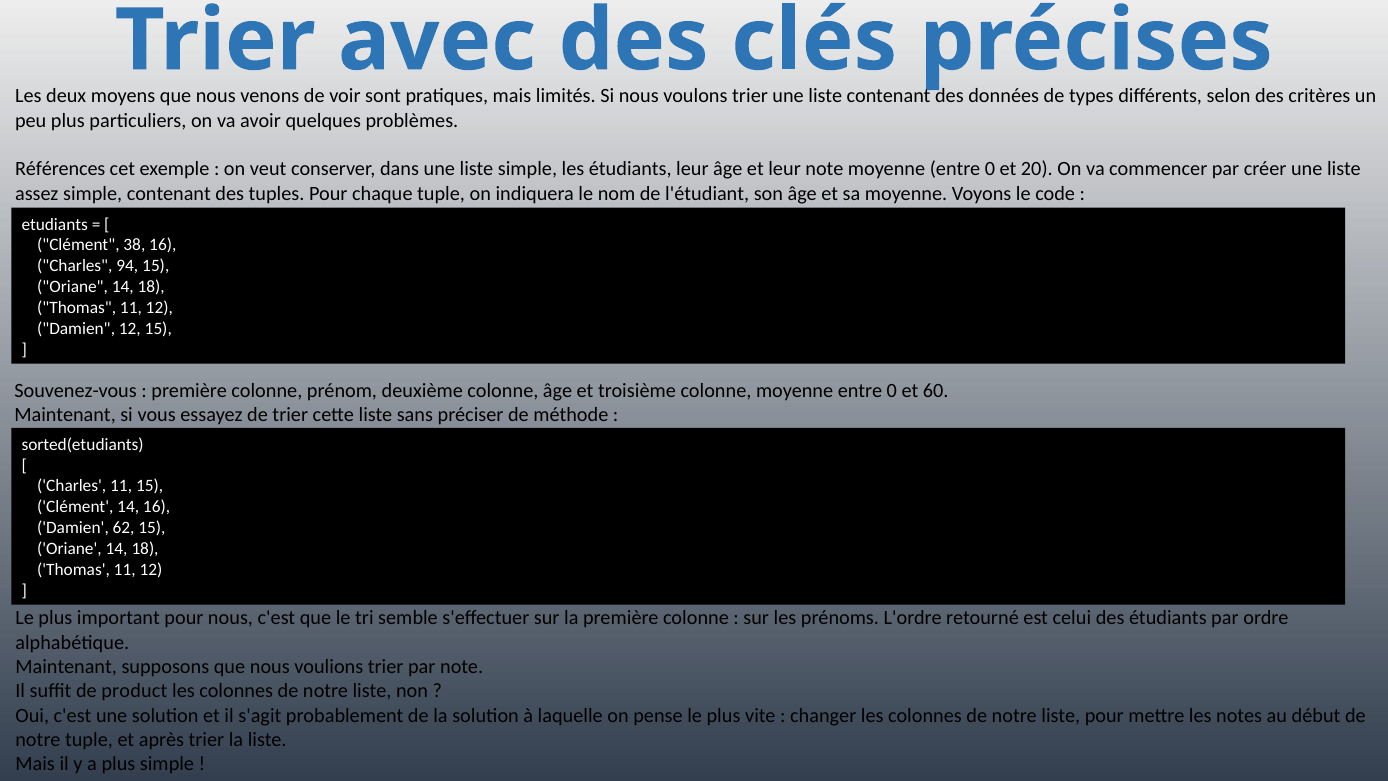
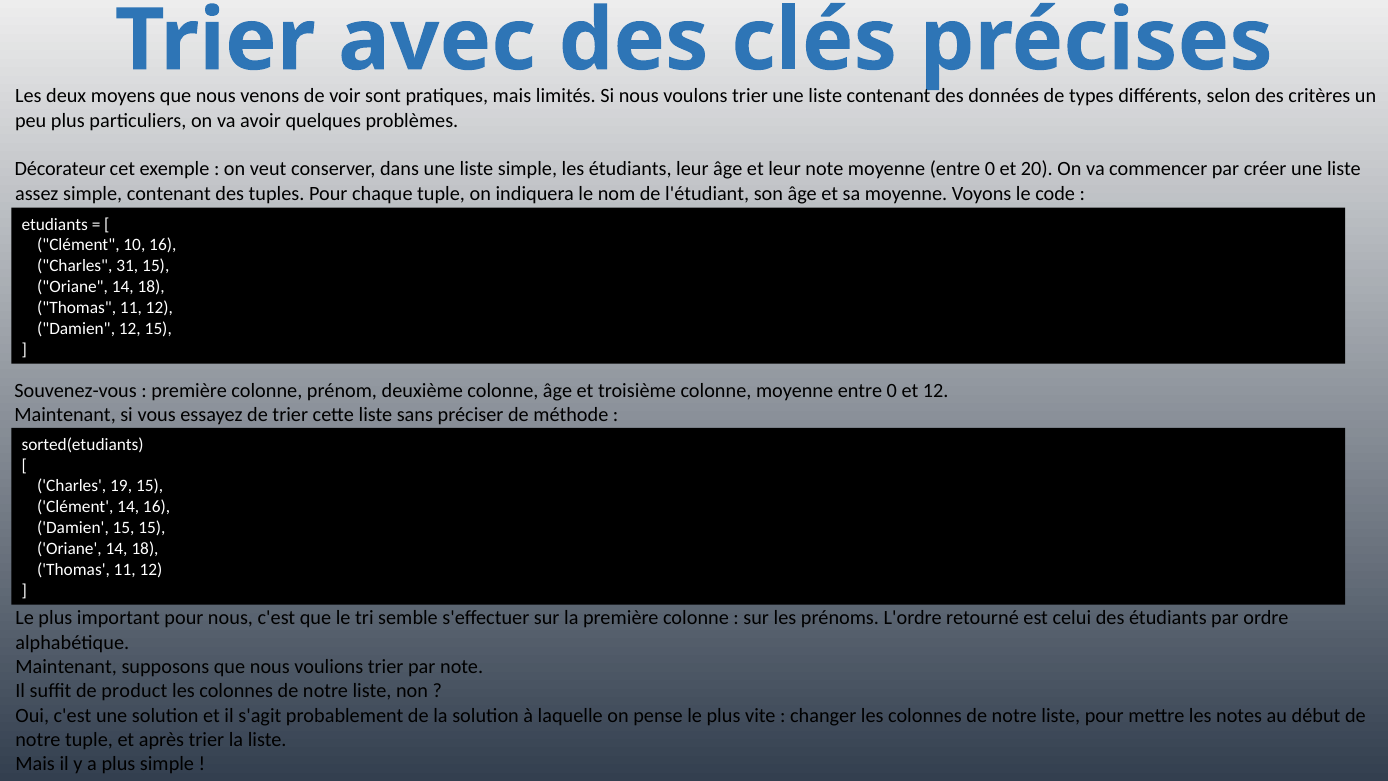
Références: Références -> Décorateur
38: 38 -> 10
94: 94 -> 31
et 60: 60 -> 12
Charles 11: 11 -> 19
Damien 62: 62 -> 15
